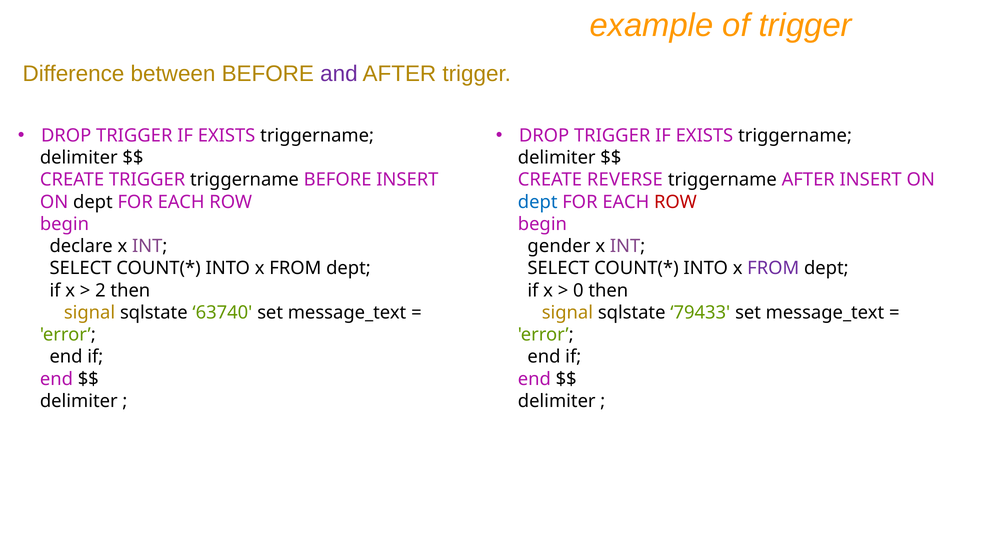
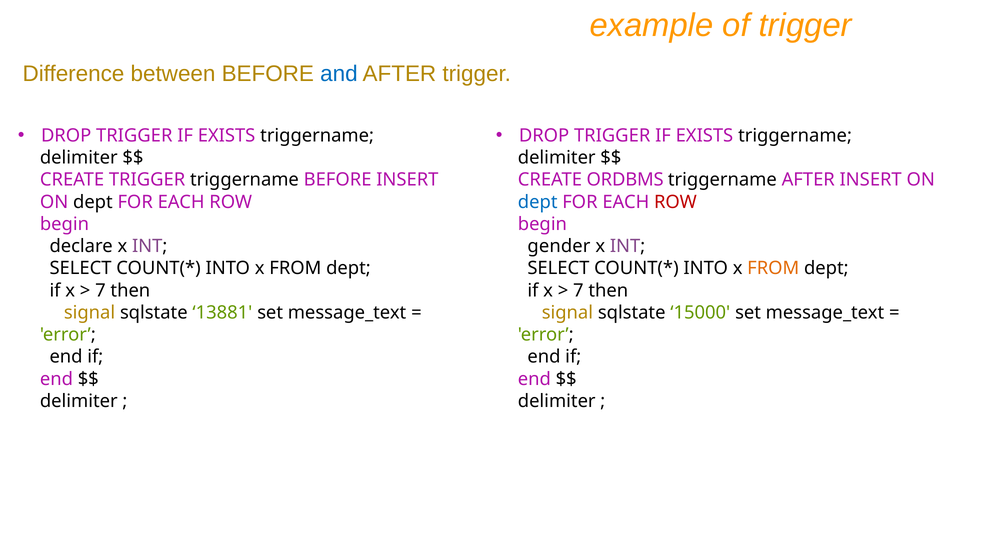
and colour: purple -> blue
REVERSE: REVERSE -> ORDBMS
FROM at (773, 268) colour: purple -> orange
2 at (100, 290): 2 -> 7
0 at (578, 290): 0 -> 7
63740: 63740 -> 13881
79433: 79433 -> 15000
